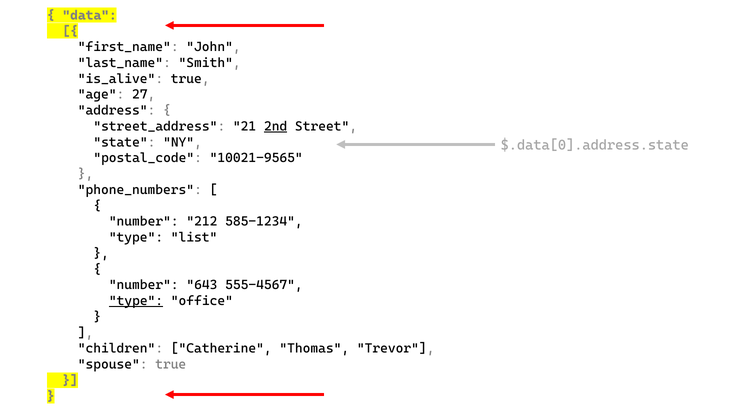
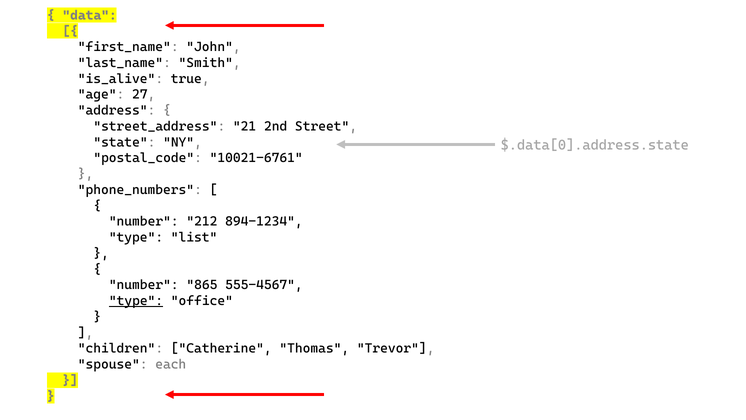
2nd underline: present -> none
10021-9565: 10021-9565 -> 10021-6761
585-1234: 585-1234 -> 894-1234
643: 643 -> 865
spouse true: true -> each
